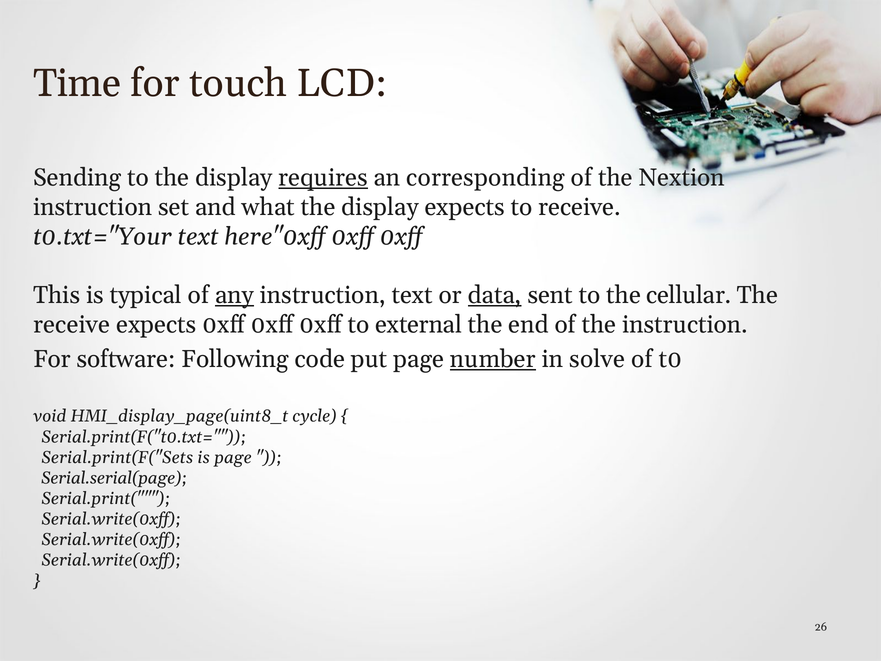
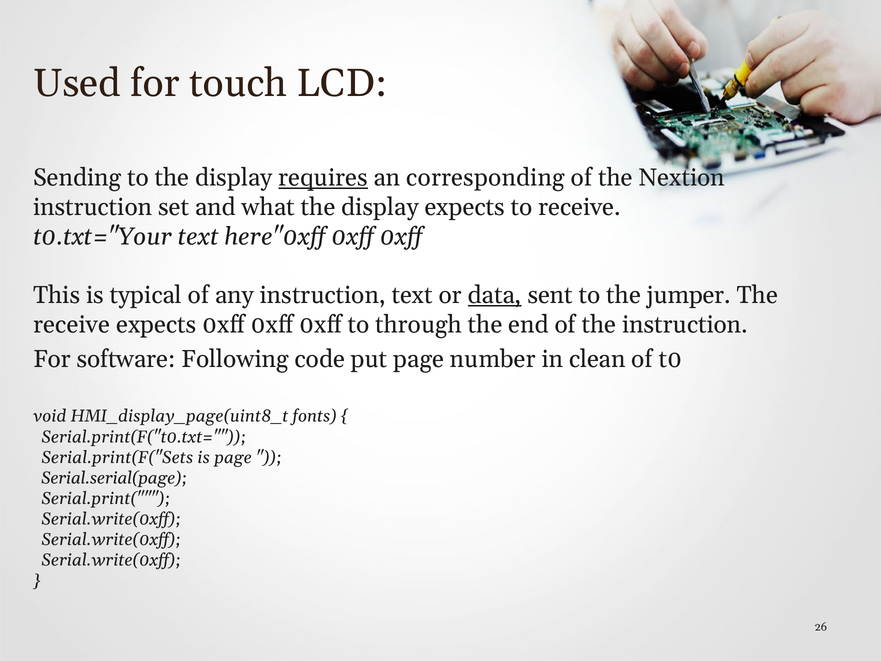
Time: Time -> Used
any underline: present -> none
cellular: cellular -> jumper
external: external -> through
number underline: present -> none
solve: solve -> clean
cycle: cycle -> fonts
